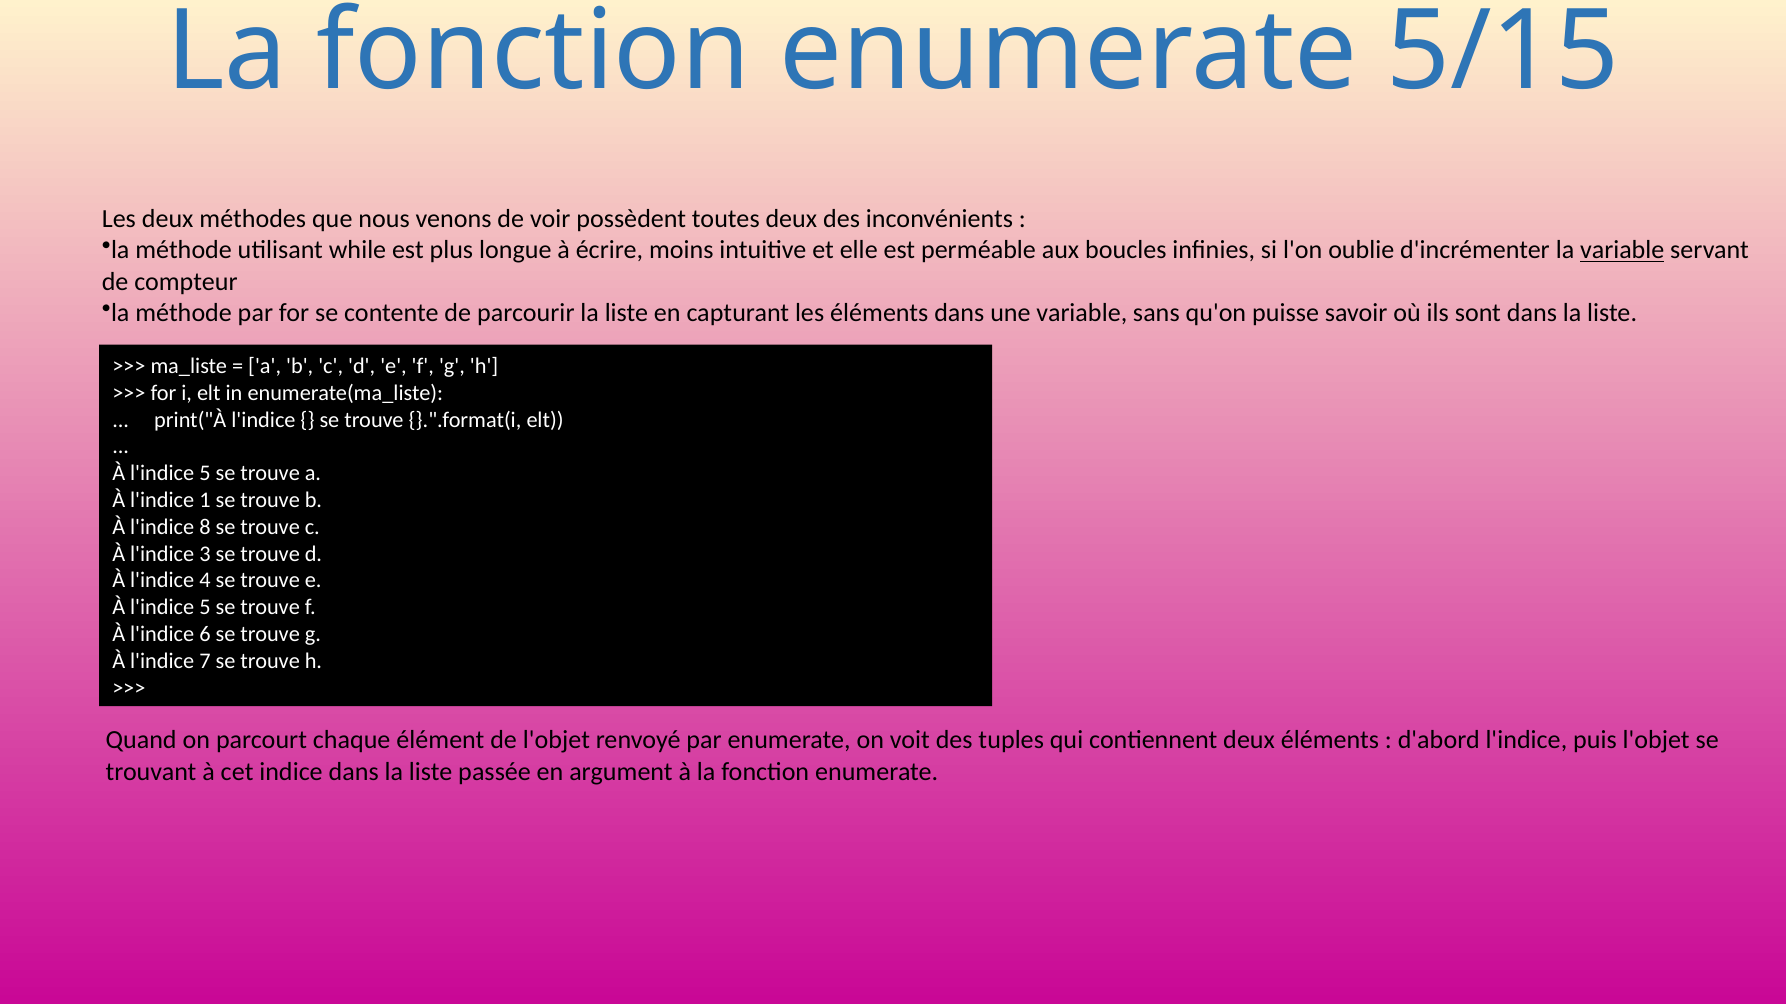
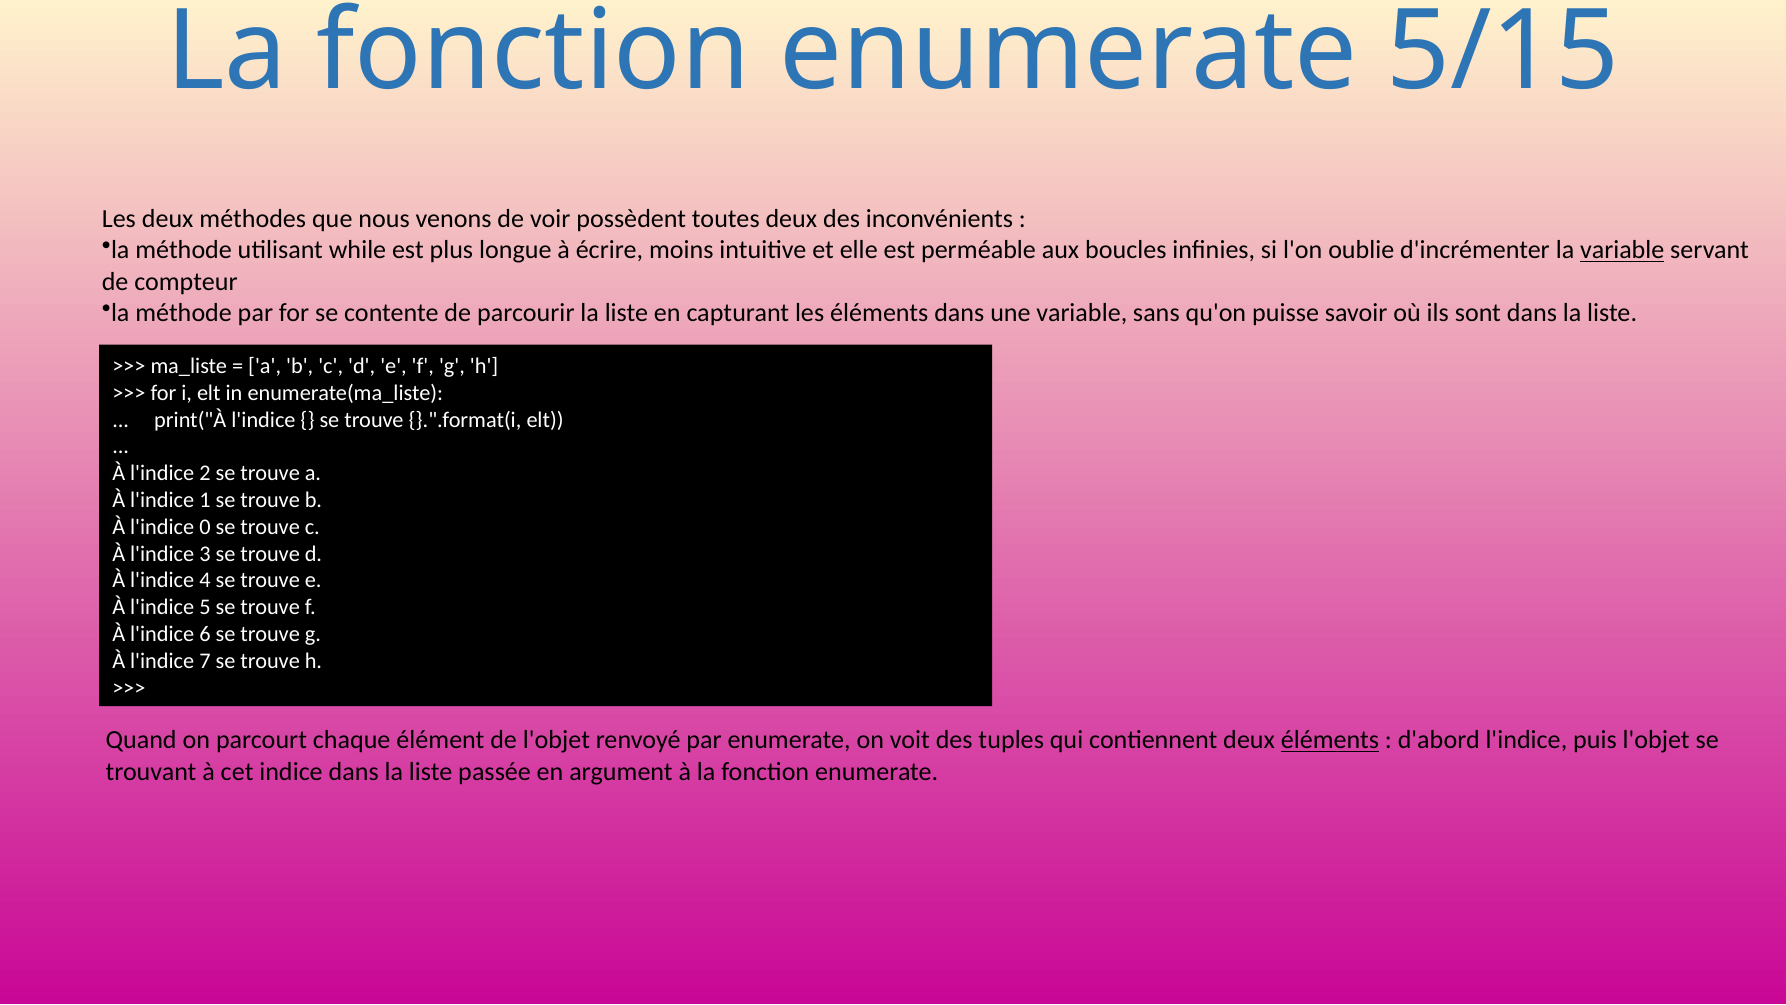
5 at (205, 473): 5 -> 2
8: 8 -> 0
éléments at (1330, 740) underline: none -> present
